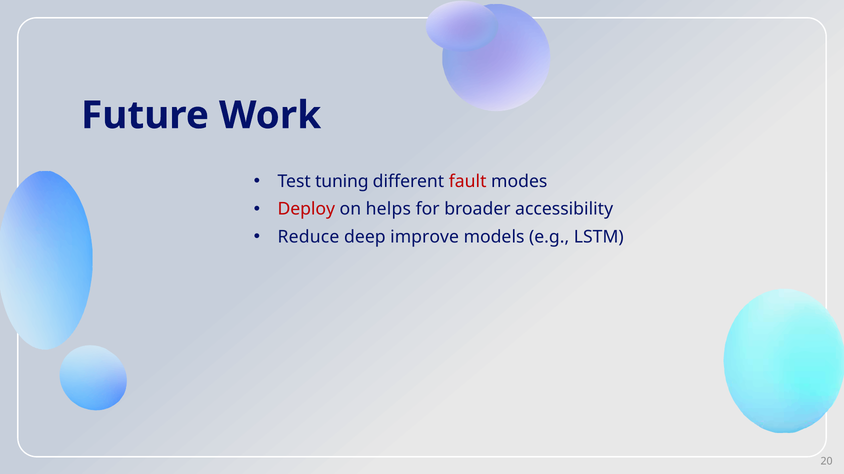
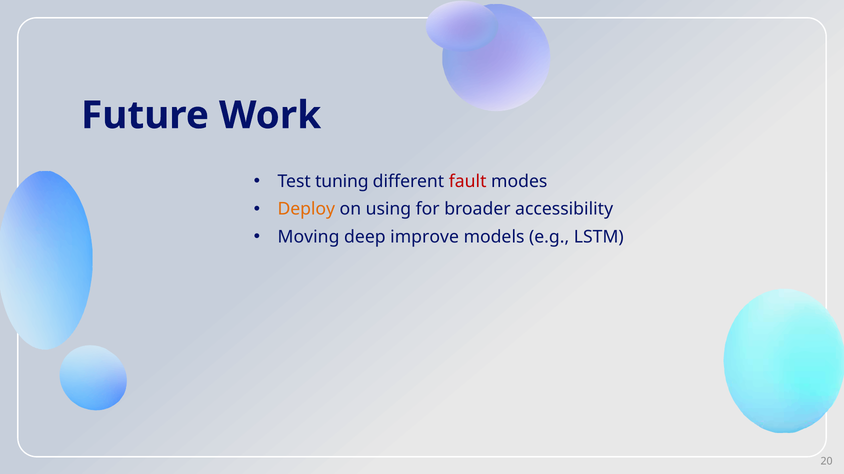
Deploy colour: red -> orange
helps: helps -> using
Reduce: Reduce -> Moving
